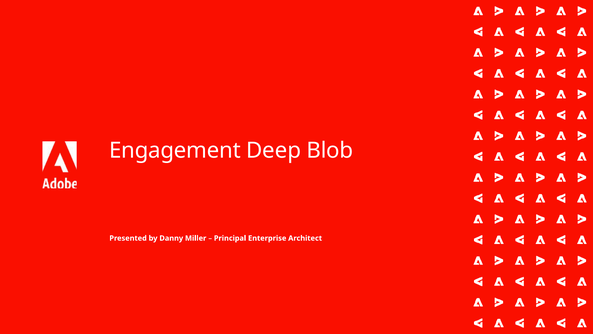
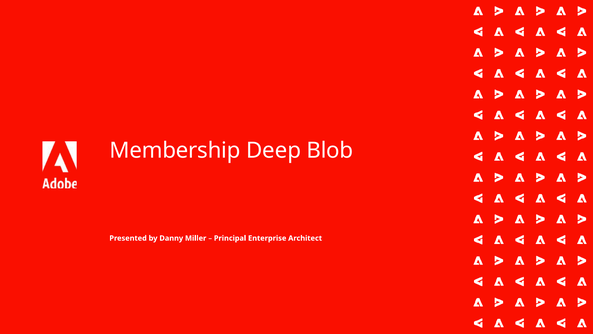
Engagement: Engagement -> Membership
